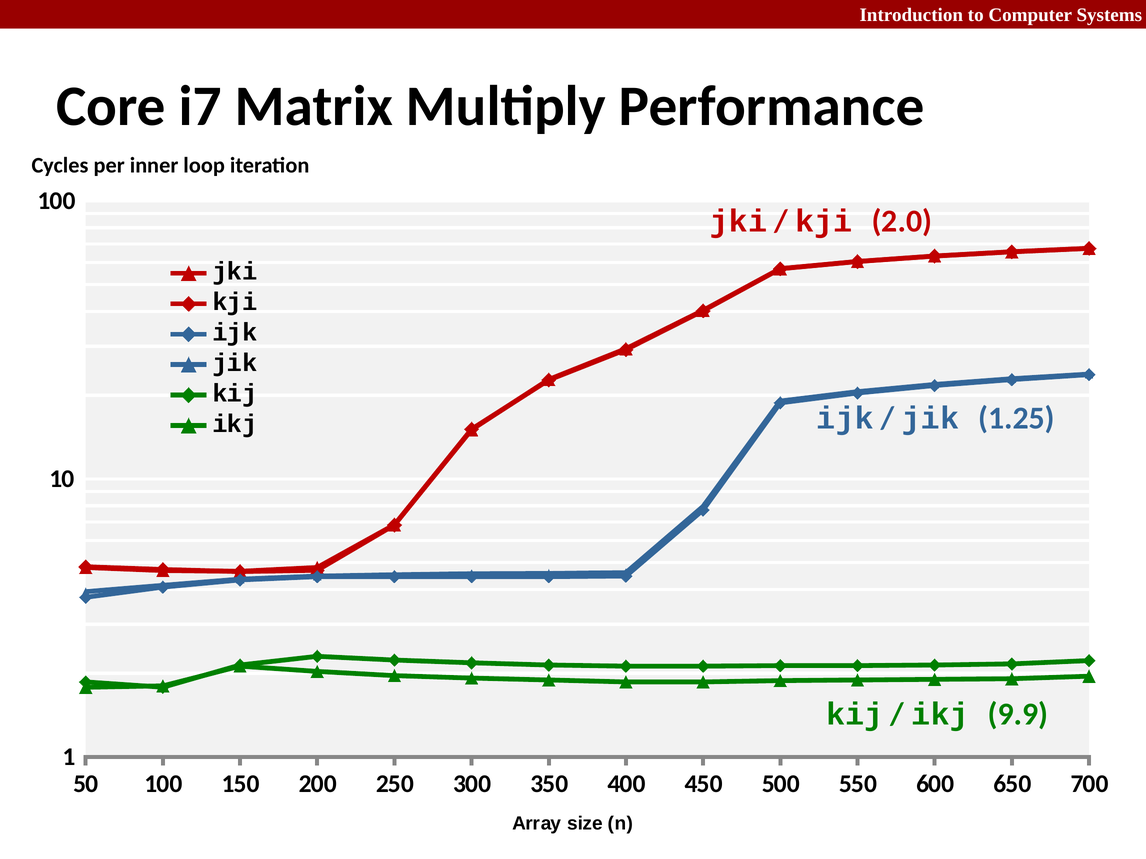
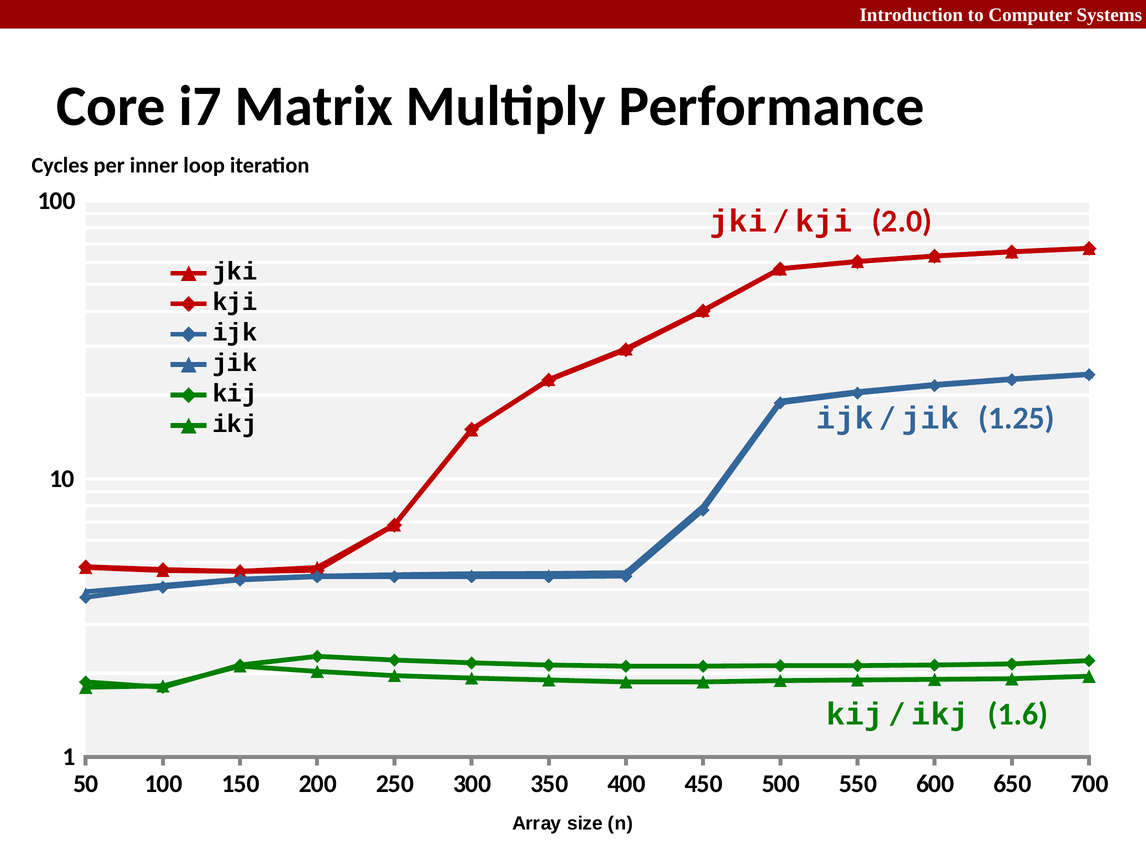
9.9: 9.9 -> 1.6
